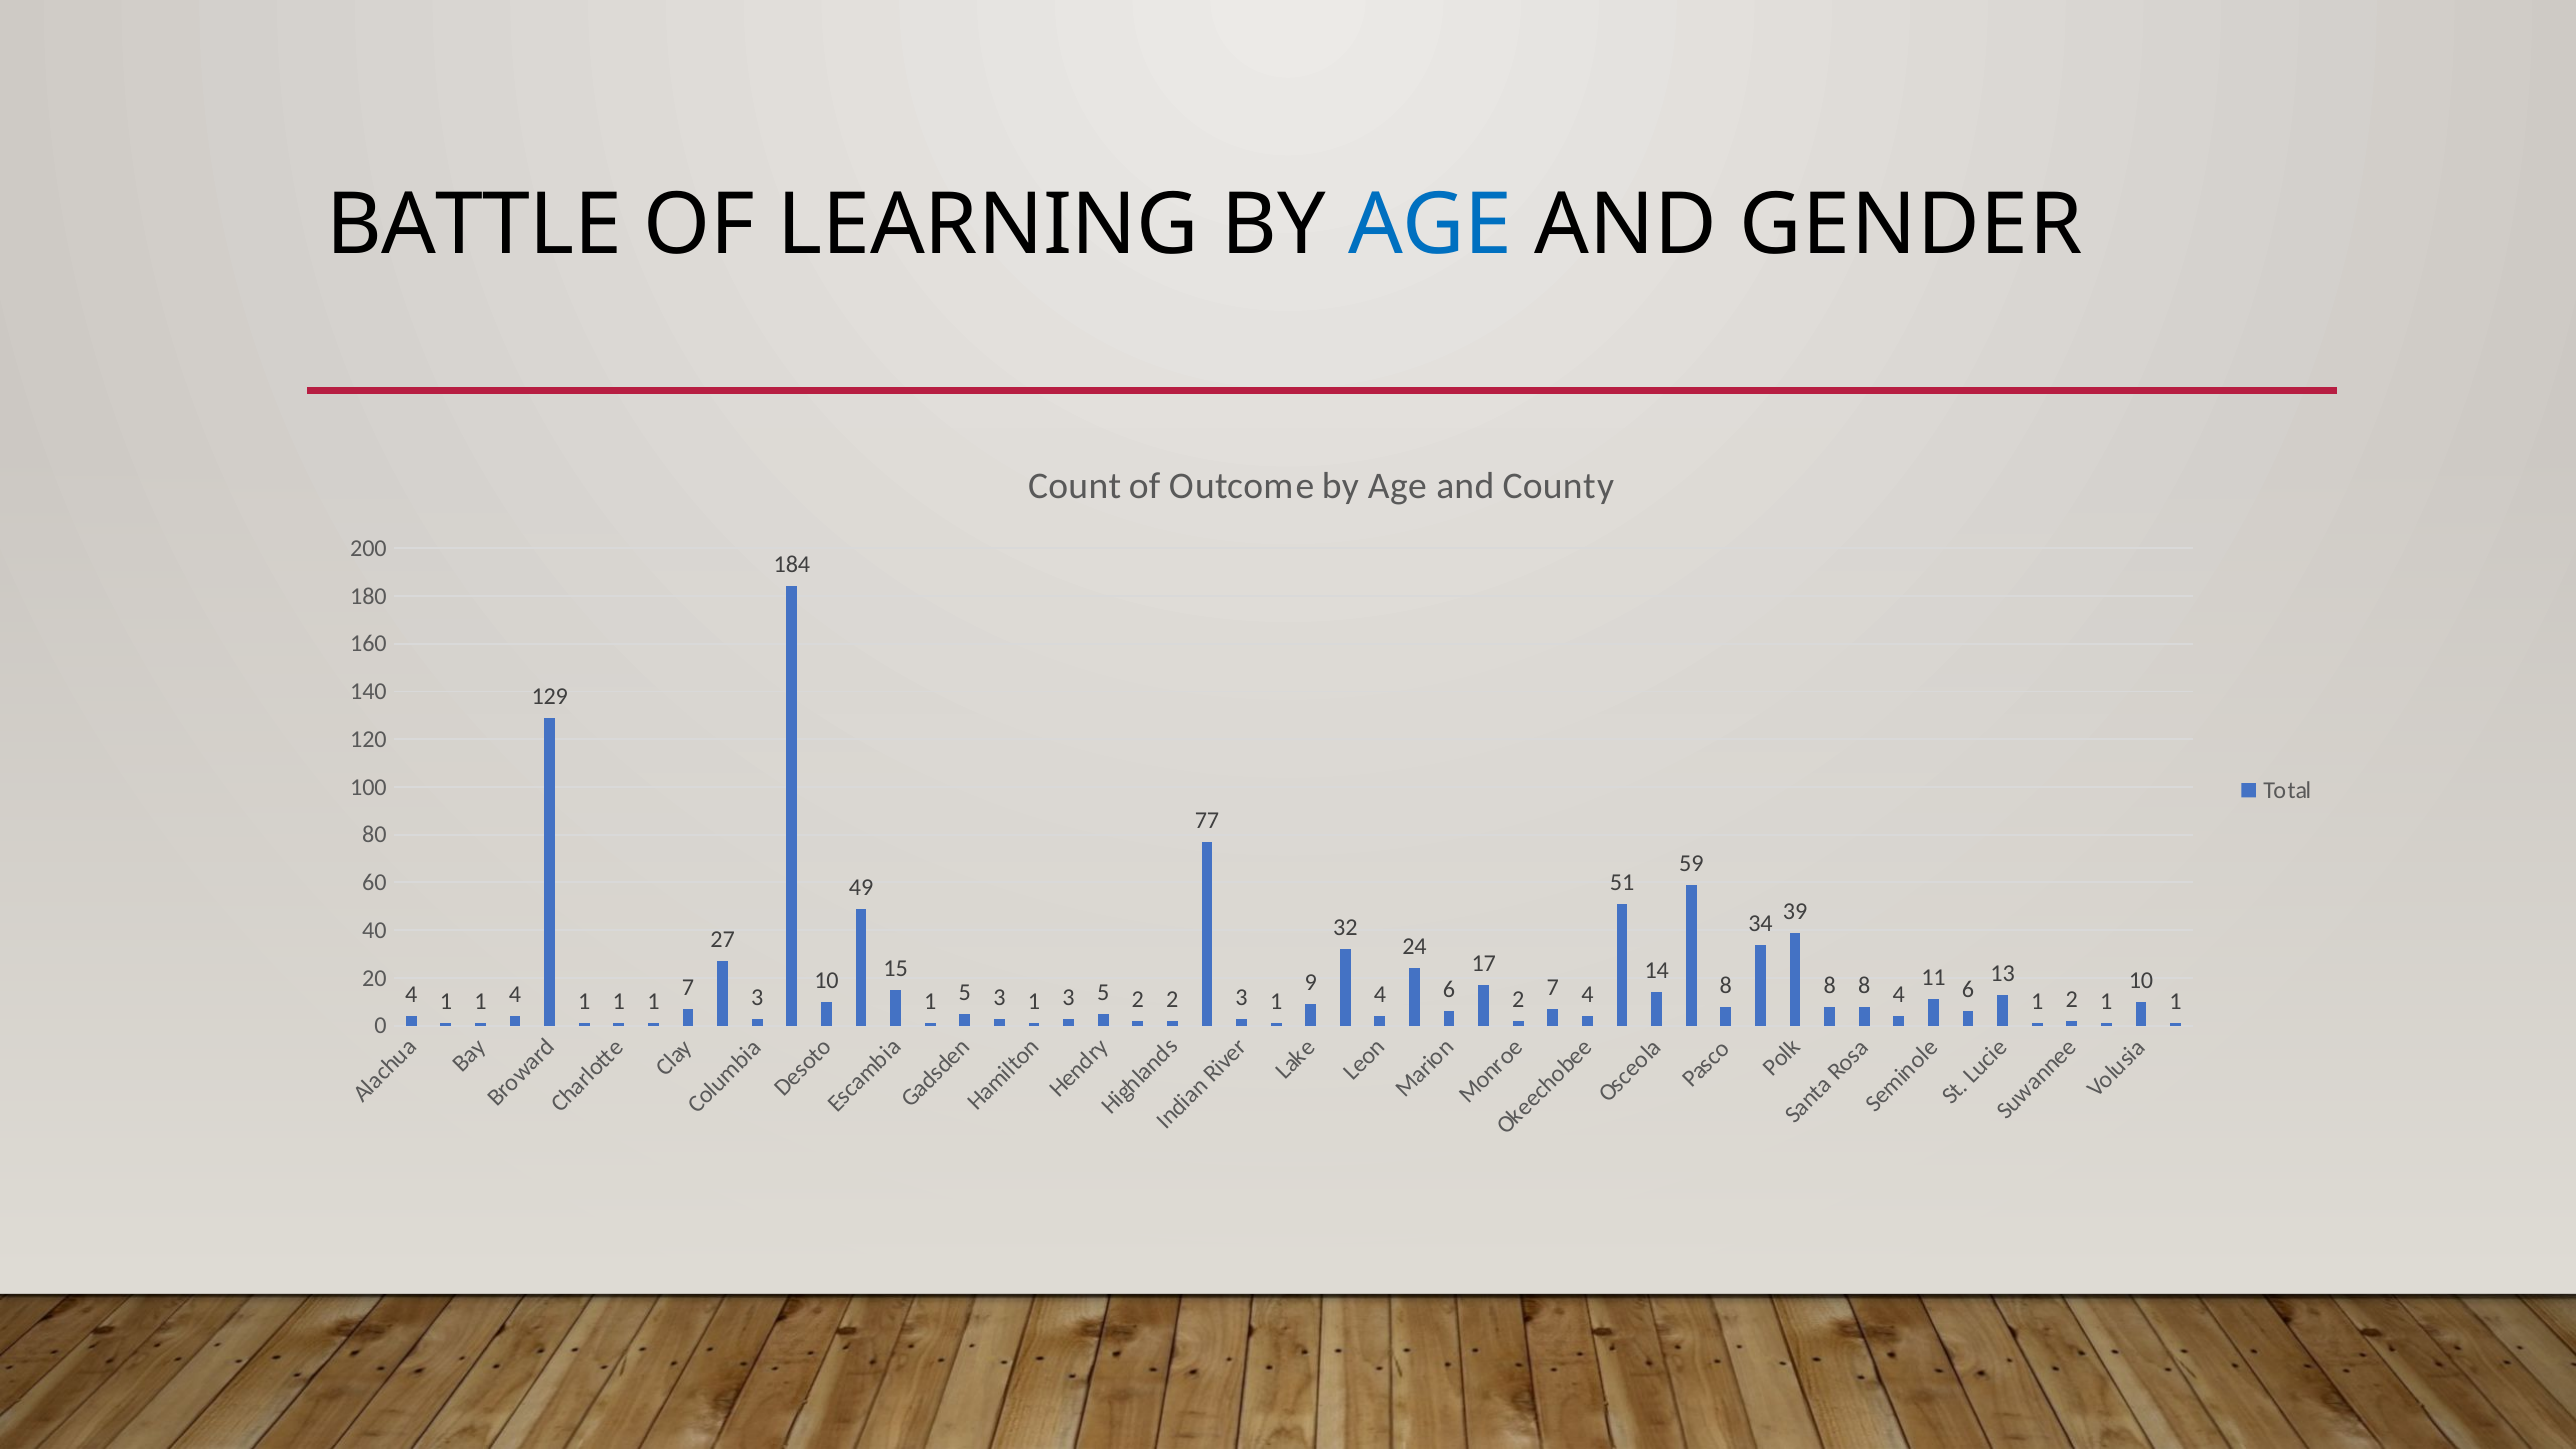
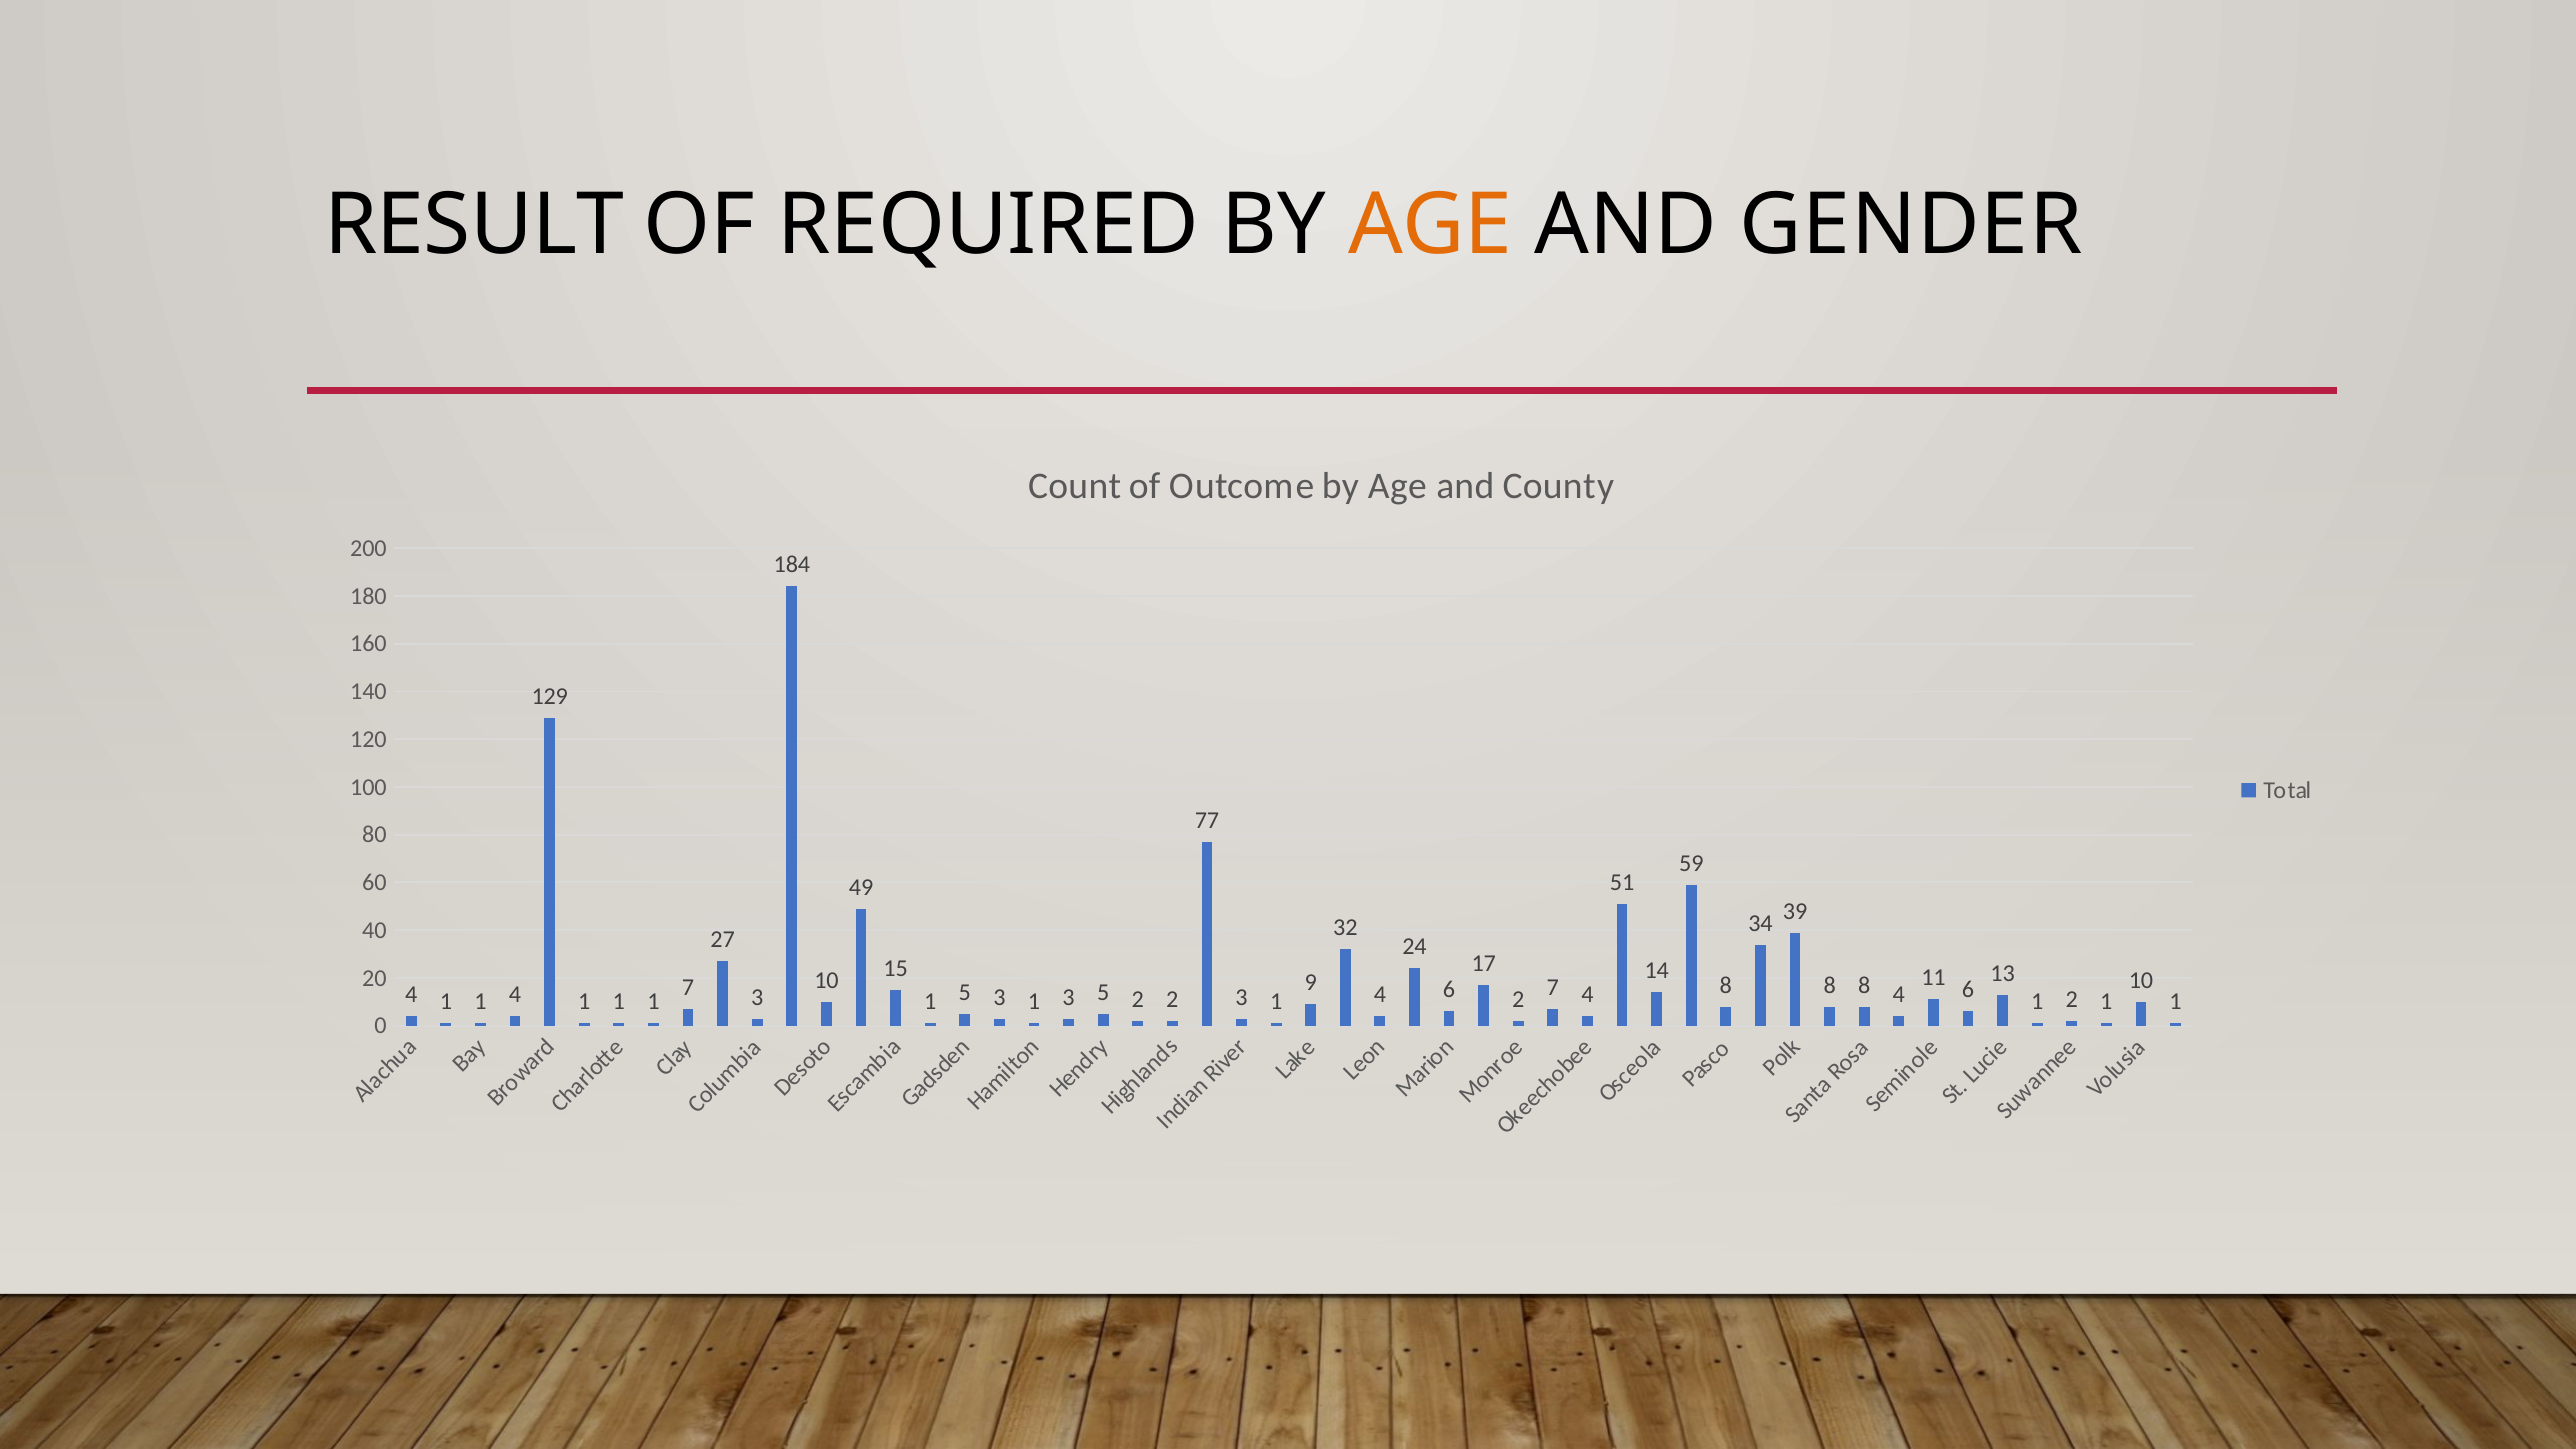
BATTLE: BATTLE -> RESULT
LEARNING: LEARNING -> REQUIRED
AGE at (1430, 226) colour: blue -> orange
